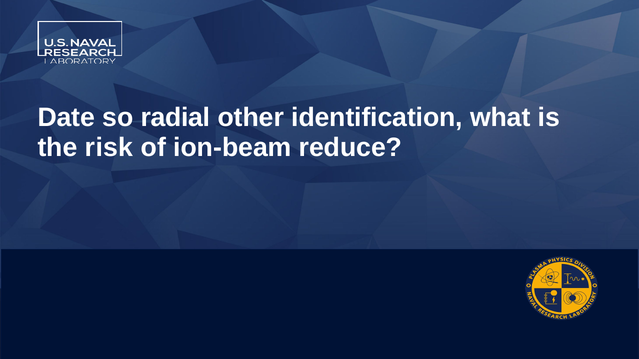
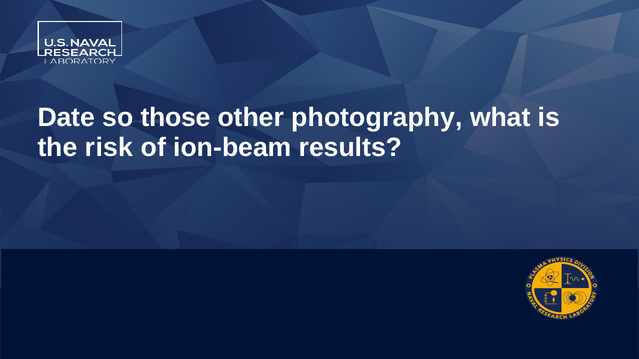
radial: radial -> those
identification: identification -> photography
reduce: reduce -> results
